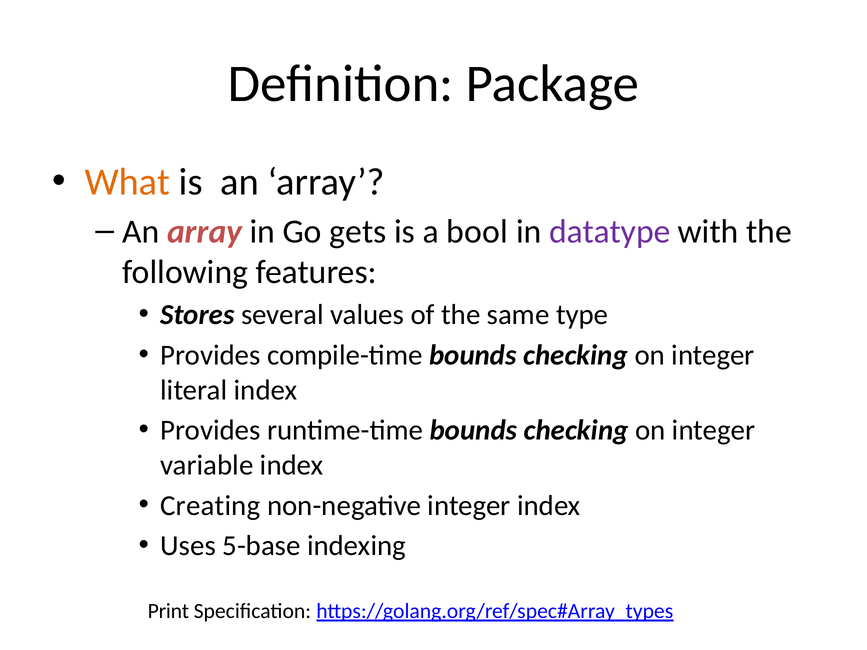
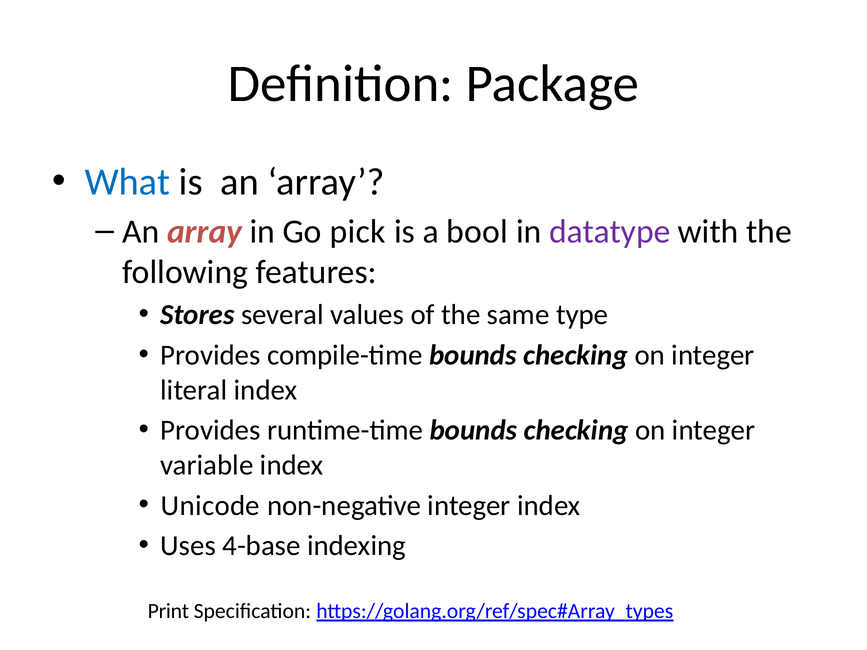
What colour: orange -> blue
gets: gets -> pick
Creating: Creating -> Unicode
5-base: 5-base -> 4-base
